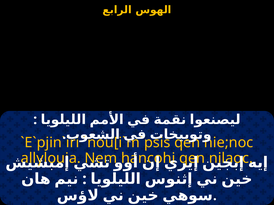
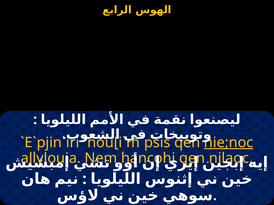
nie;noc underline: none -> present
